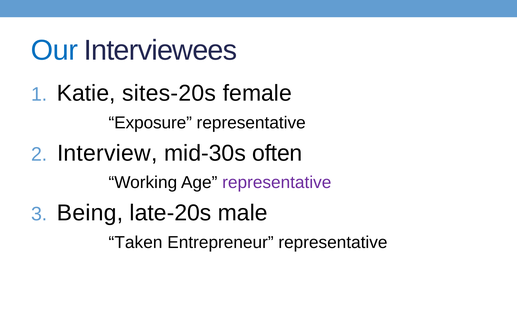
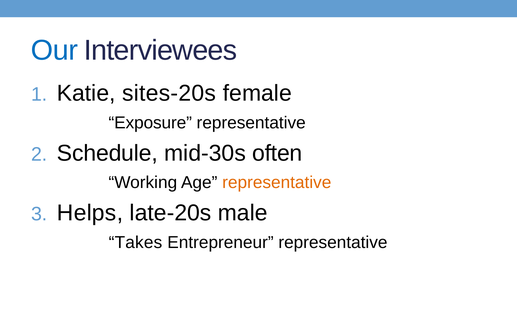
Interview: Interview -> Schedule
representative at (277, 183) colour: purple -> orange
Being: Being -> Helps
Taken: Taken -> Takes
